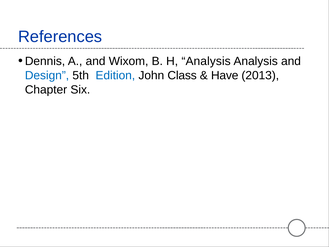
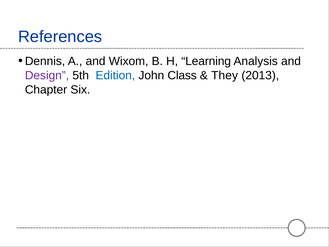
H Analysis: Analysis -> Learning
Design colour: blue -> purple
Have: Have -> They
